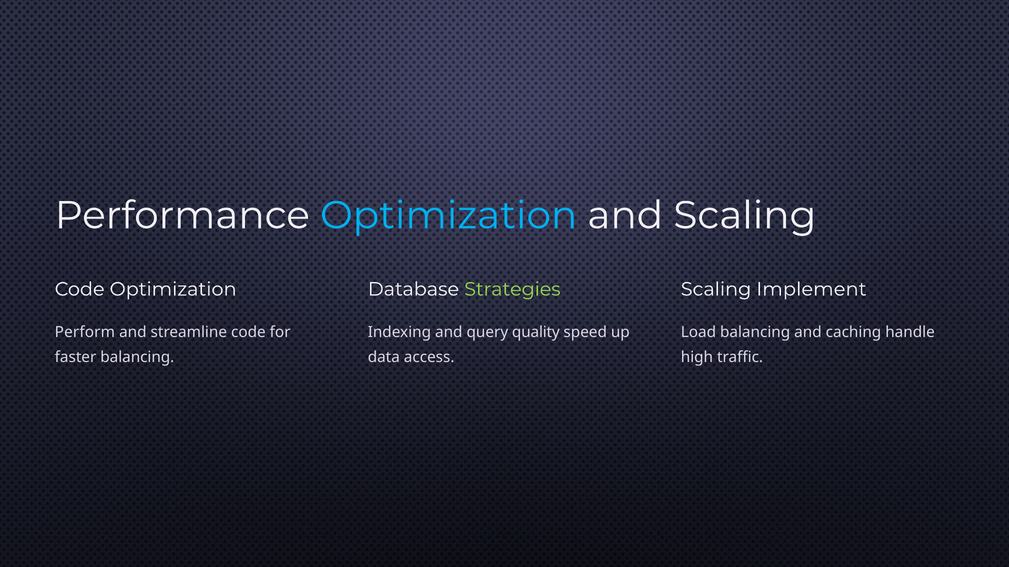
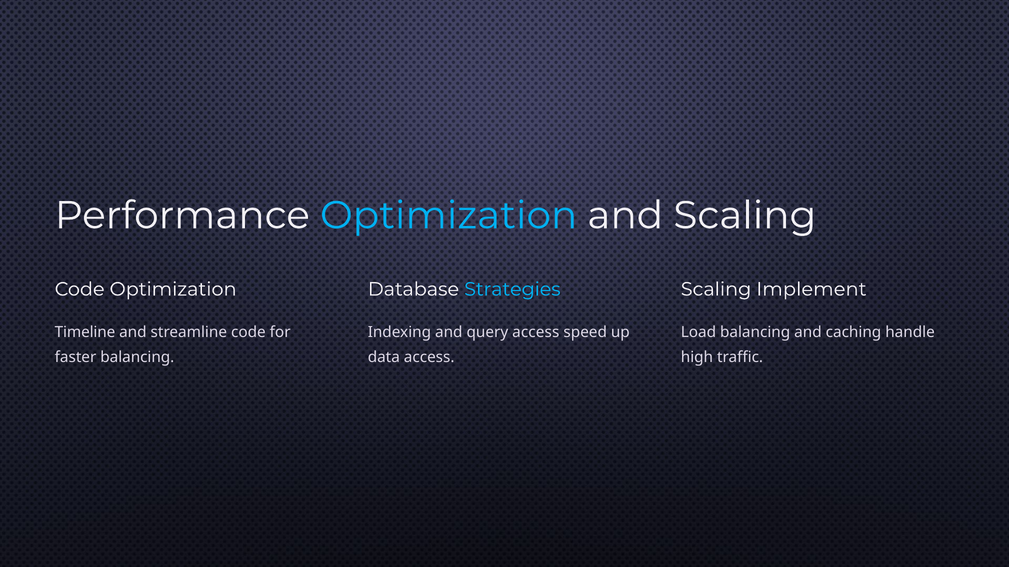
Strategies colour: light green -> light blue
Perform: Perform -> Timeline
query quality: quality -> access
